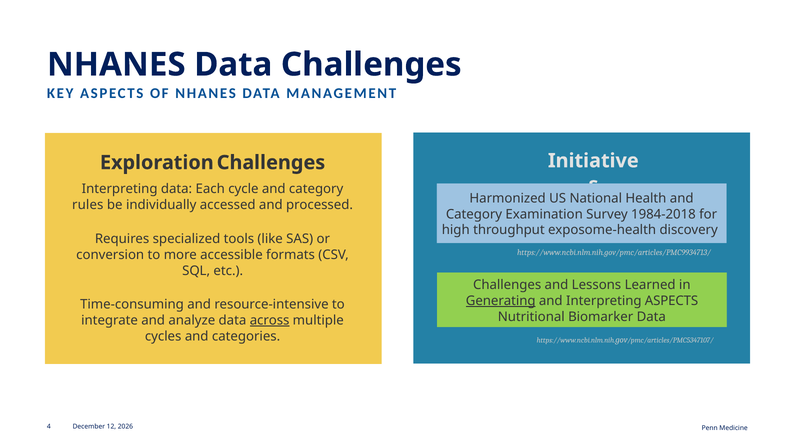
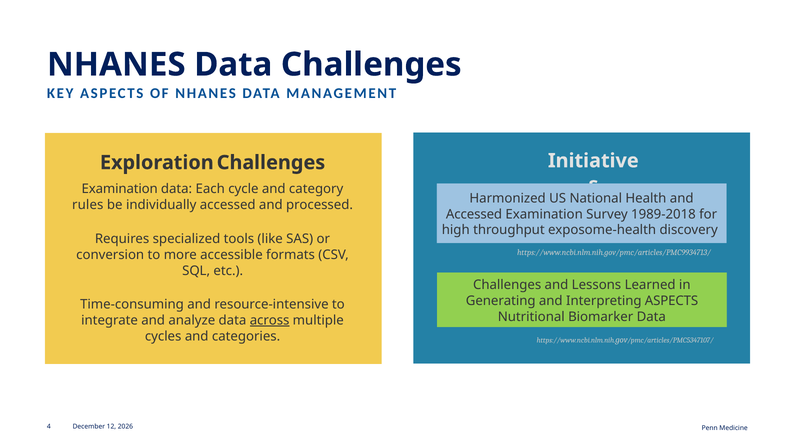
Interpreting at (120, 189): Interpreting -> Examination
Category at (474, 214): Category -> Accessed
1984-2018: 1984-2018 -> 1989-2018
Generating underline: present -> none
